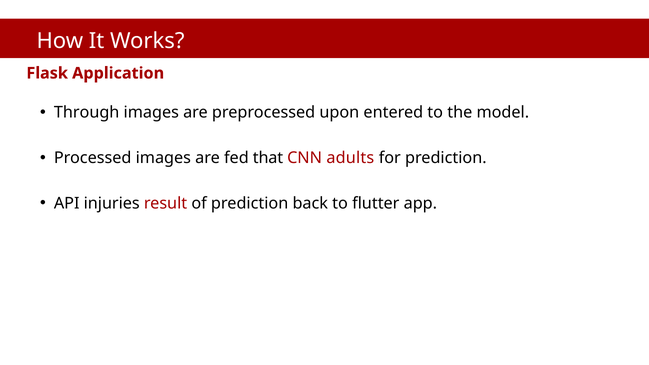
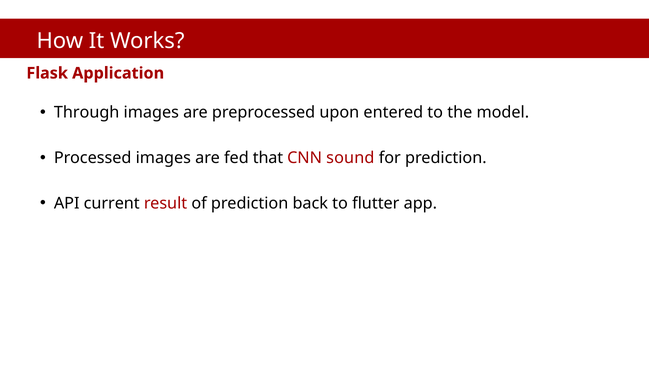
adults: adults -> sound
injuries: injuries -> current
